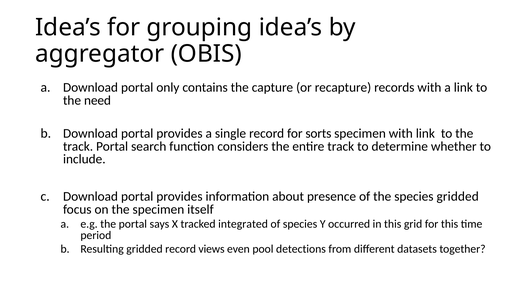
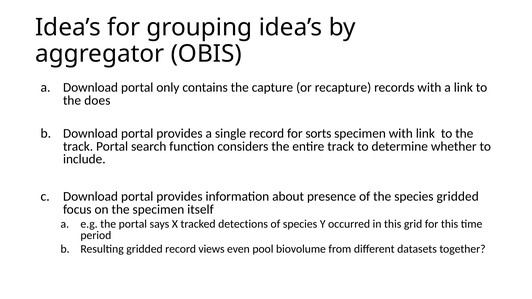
need: need -> does
integrated: integrated -> detections
detections: detections -> biovolume
